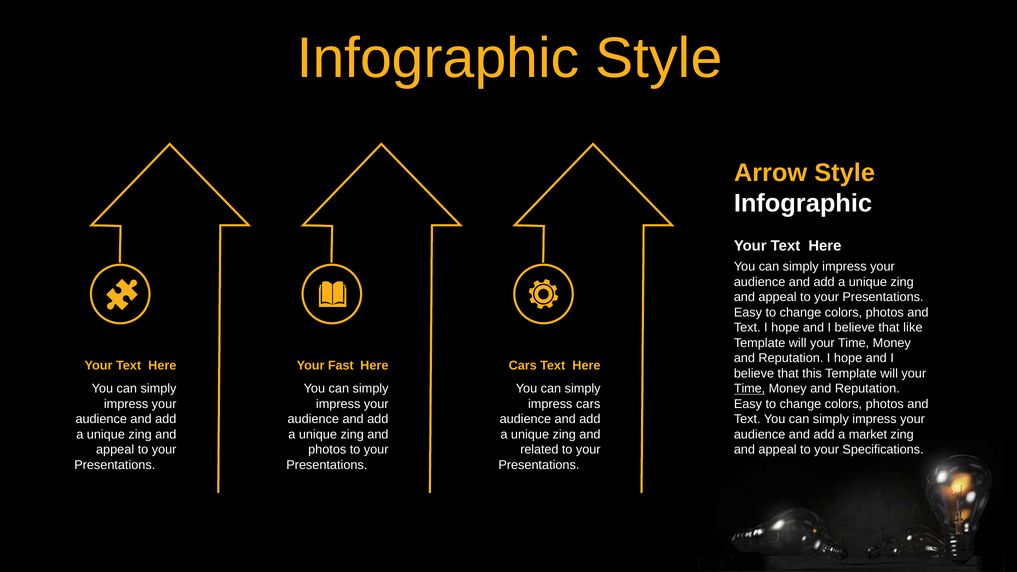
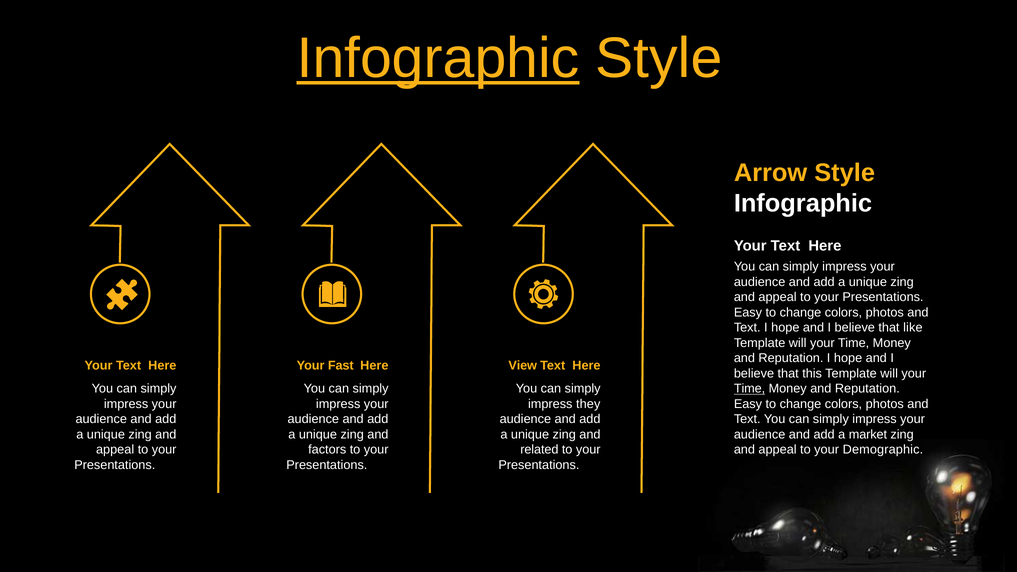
Infographic at (438, 58) underline: none -> present
Cars at (523, 366): Cars -> View
impress cars: cars -> they
Specifications: Specifications -> Demographic
photos at (327, 450): photos -> factors
